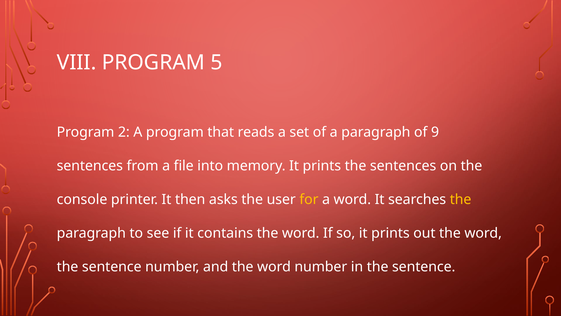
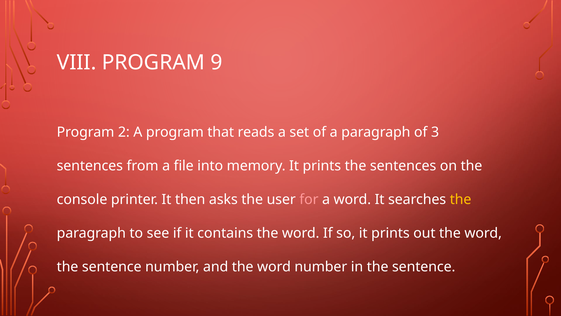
5: 5 -> 9
9: 9 -> 3
for colour: yellow -> pink
